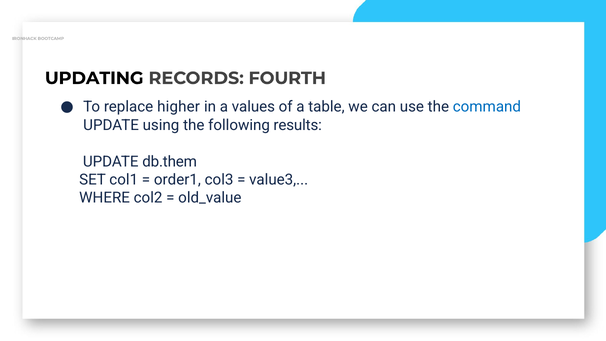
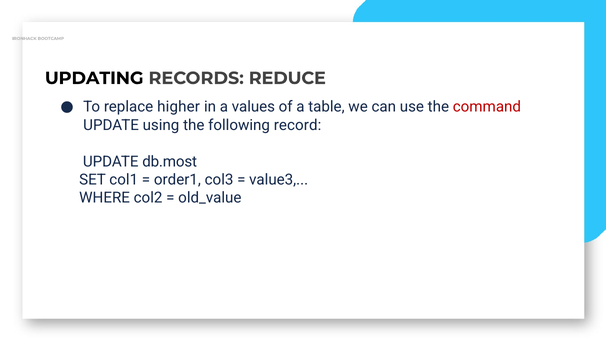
FOURTH: FOURTH -> REDUCE
command colour: blue -> red
results: results -> record
db.them: db.them -> db.most
